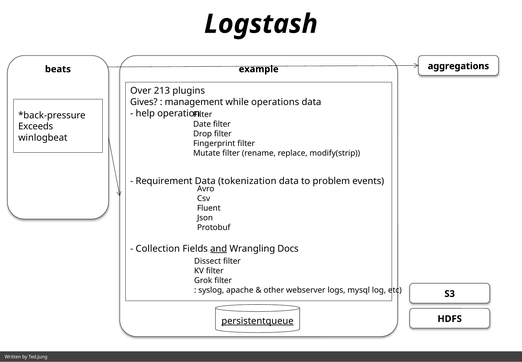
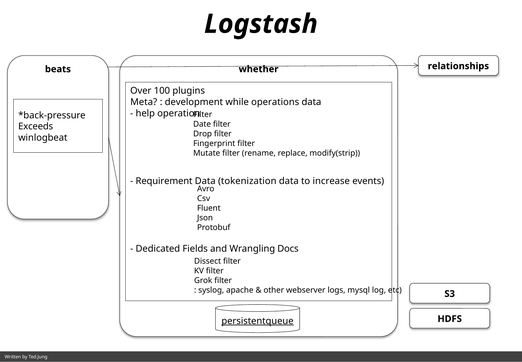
aggregations: aggregations -> relationships
example: example -> whether
213: 213 -> 100
Gives: Gives -> Meta
management: management -> development
problem: problem -> increase
Collection: Collection -> Dedicated
and underline: present -> none
